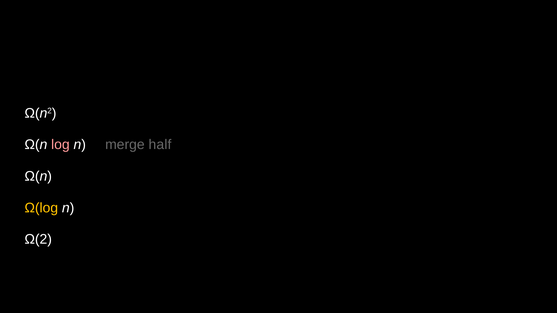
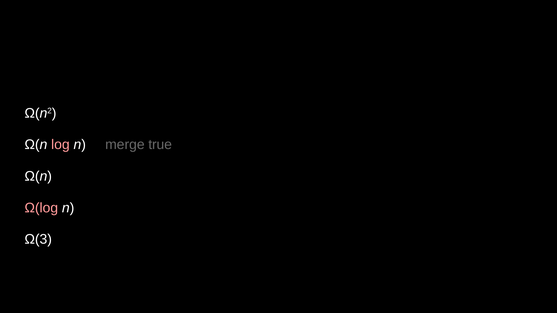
half: half -> true
Ω(log colour: yellow -> pink
Ω(2: Ω(2 -> Ω(3
